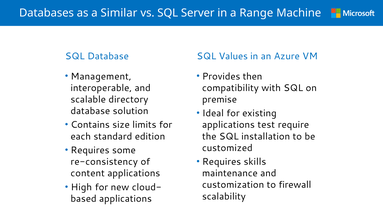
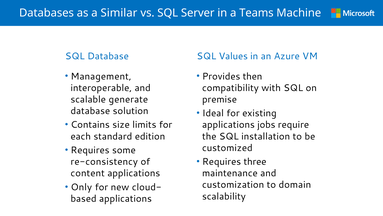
Range: Range -> Teams
directory: directory -> generate
test: test -> jobs
skills: skills -> three
firewall: firewall -> domain
High: High -> Only
